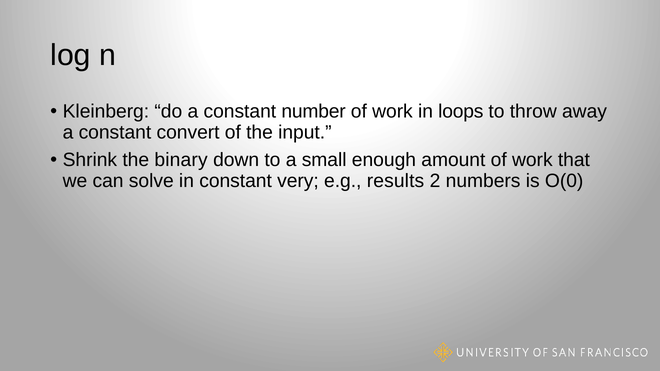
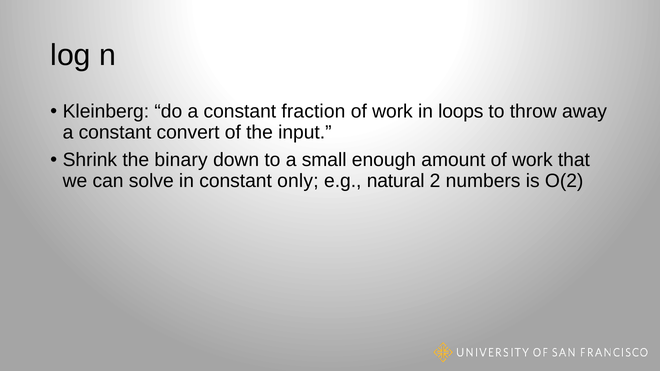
number: number -> fraction
very: very -> only
results: results -> natural
O(0: O(0 -> O(2
